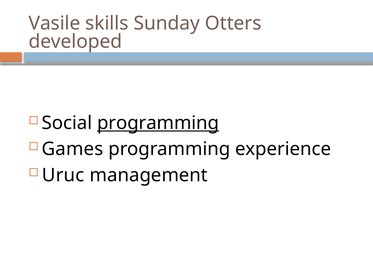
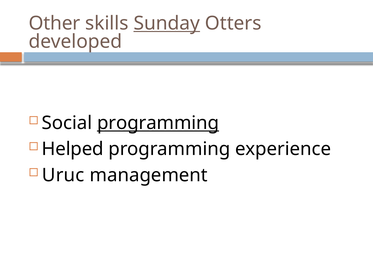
Vasile: Vasile -> Other
Sunday underline: none -> present
Games: Games -> Helped
